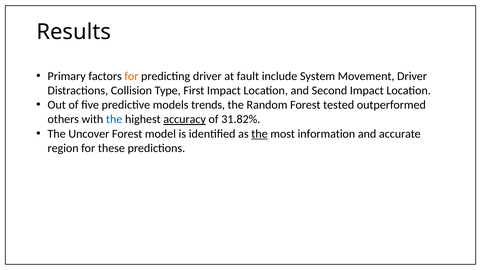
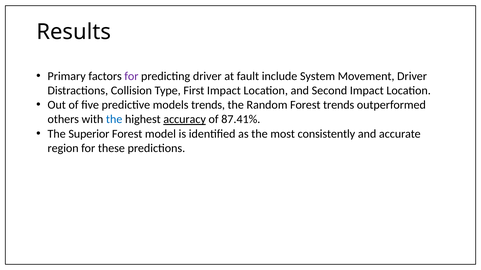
for at (131, 76) colour: orange -> purple
Forest tested: tested -> trends
31.82%: 31.82% -> 87.41%
Uncover: Uncover -> Superior
the at (259, 134) underline: present -> none
information: information -> consistently
